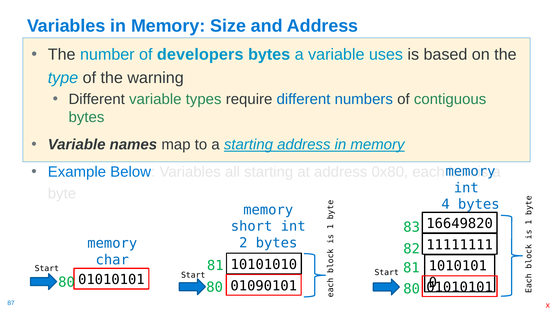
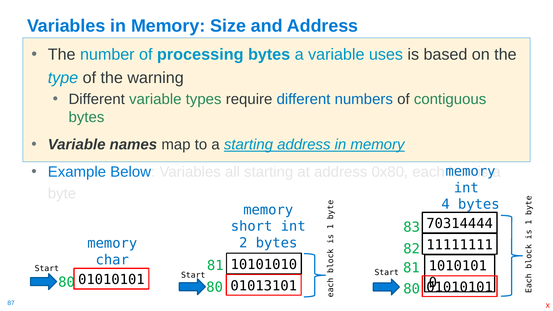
developers: developers -> processing
16649820: 16649820 -> 70314444
01090101: 01090101 -> 01013101
